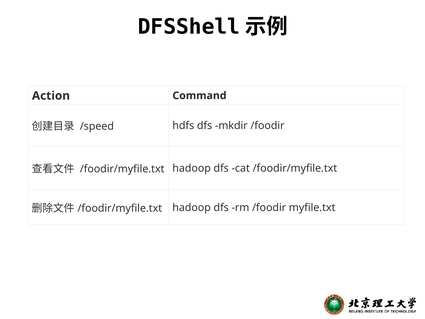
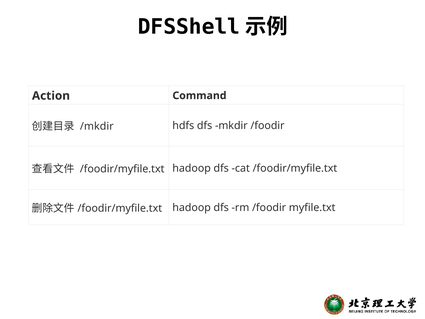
/speed: /speed -> /mkdir
